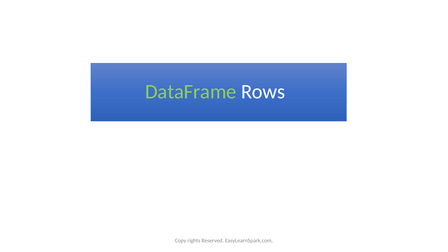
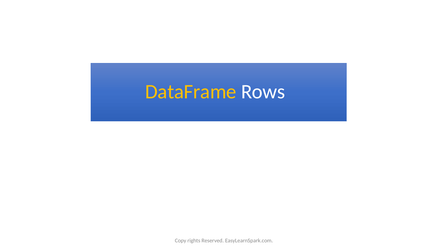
DataFrame colour: light green -> yellow
